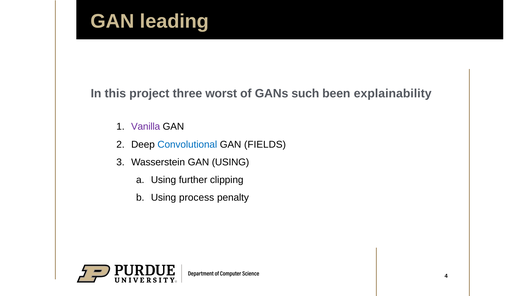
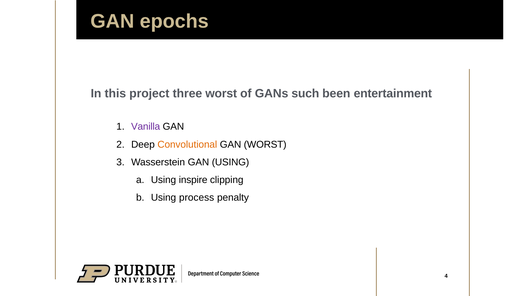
leading: leading -> epochs
explainability: explainability -> entertainment
Convolutional colour: blue -> orange
GAN FIELDS: FIELDS -> WORST
further: further -> inspire
